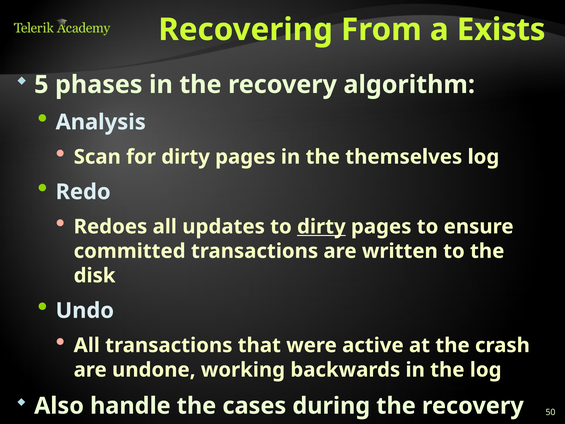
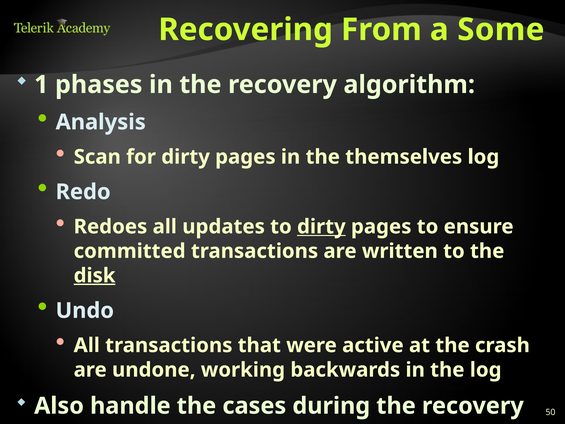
Exists: Exists -> Some
5: 5 -> 1
disk underline: none -> present
